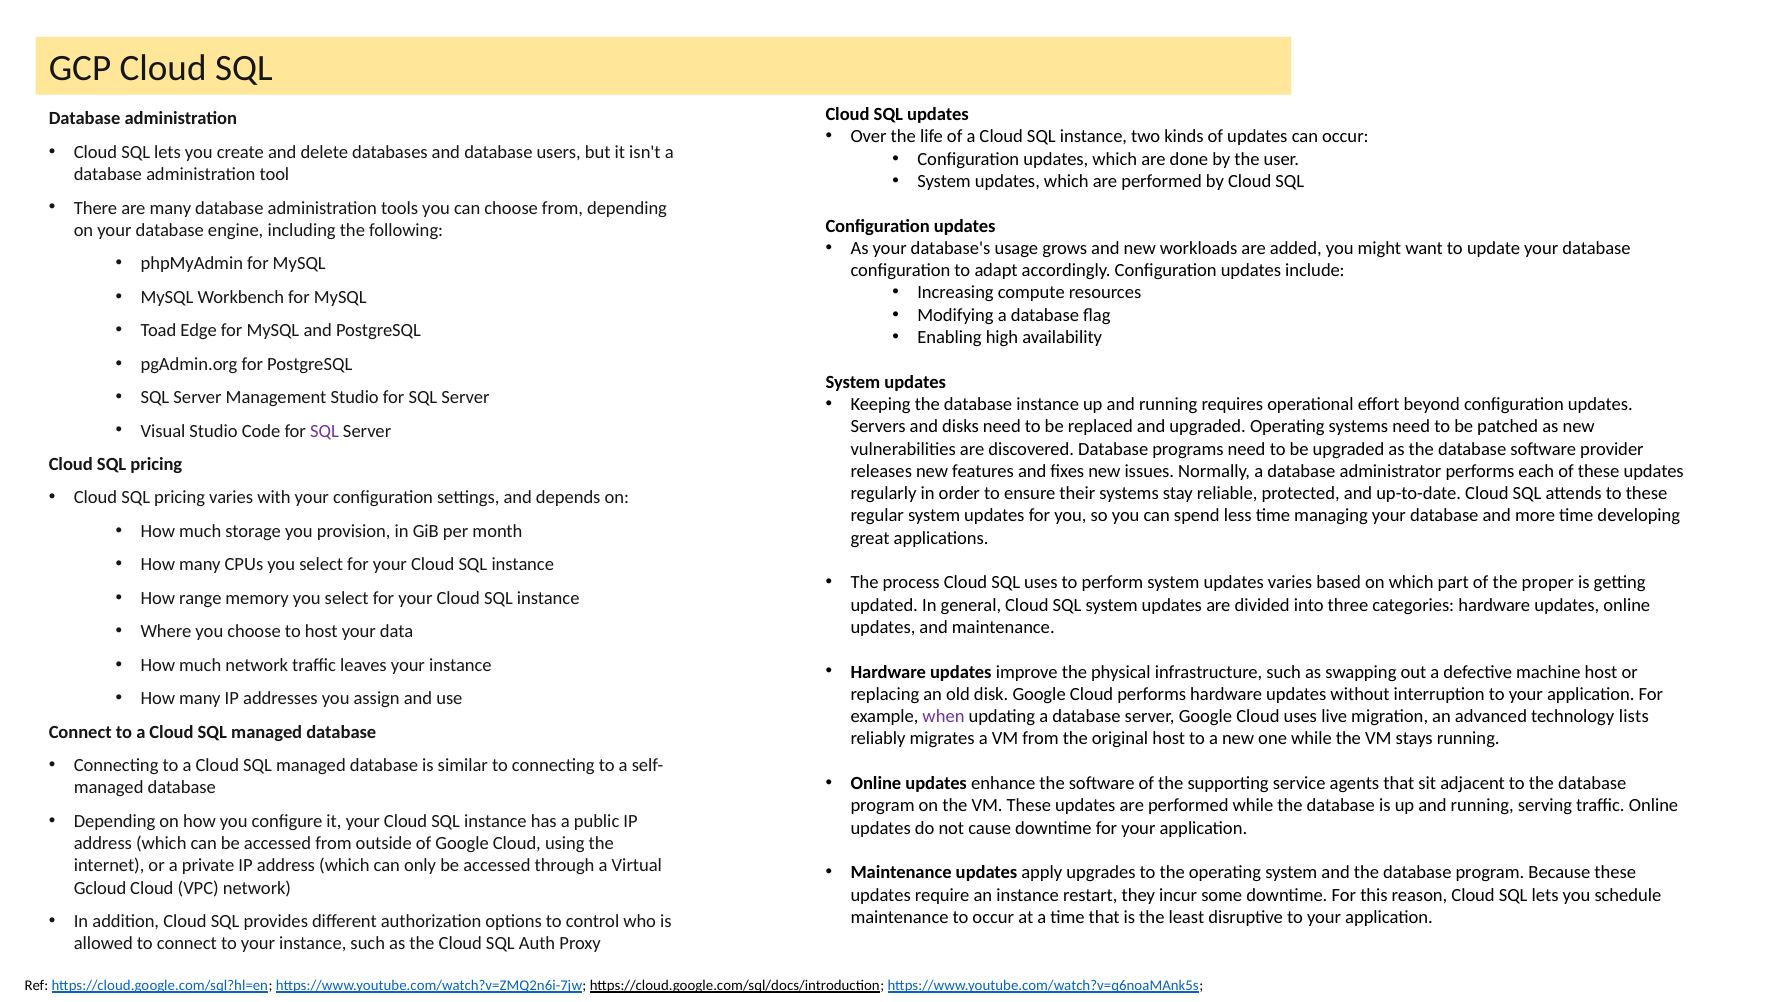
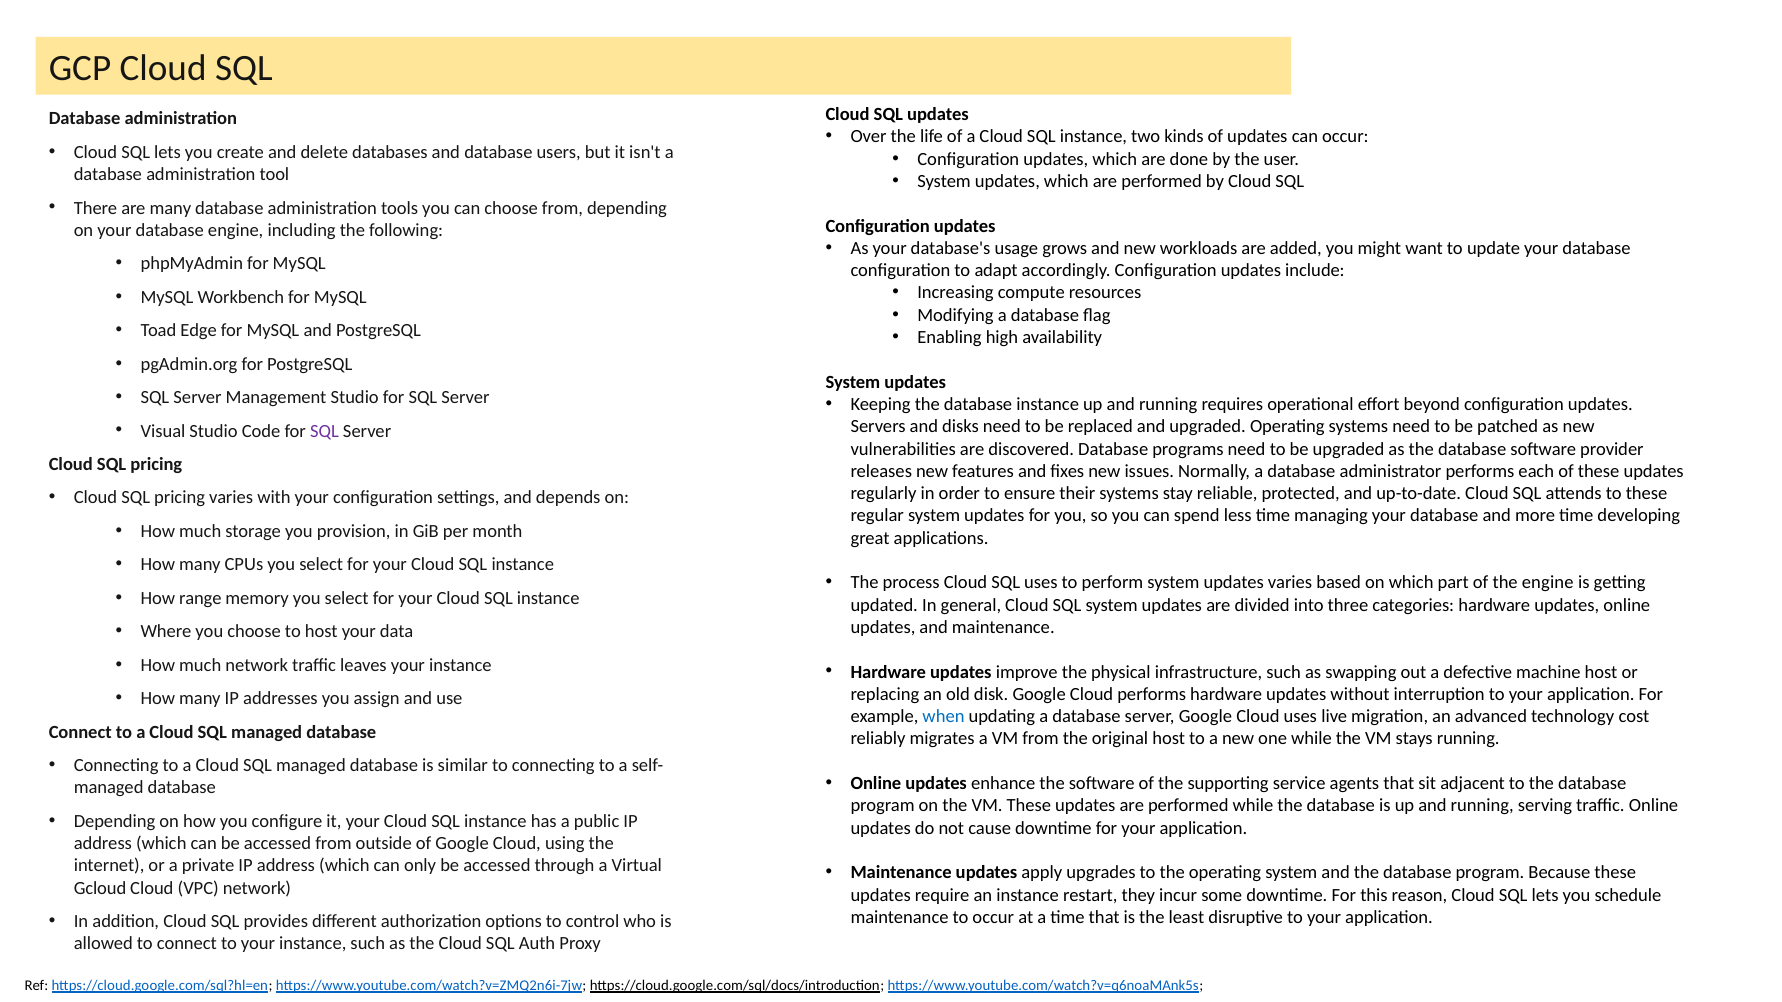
the proper: proper -> engine
when colour: purple -> blue
lists: lists -> cost
